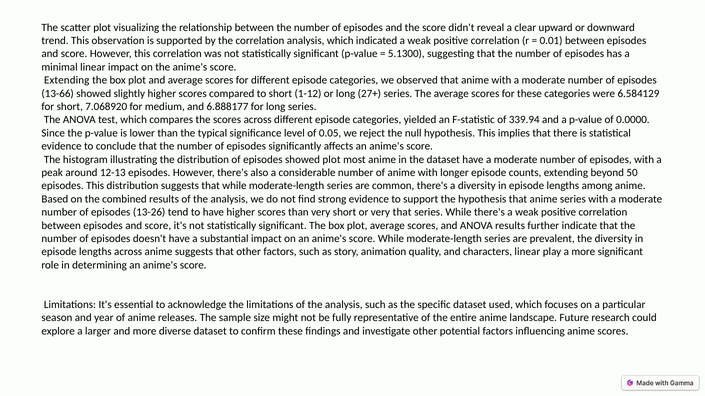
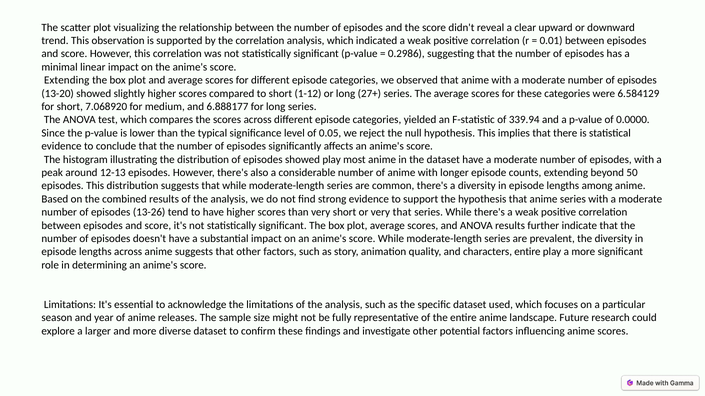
5.1300: 5.1300 -> 0.2986
13-66: 13-66 -> 13-20
showed plot: plot -> play
characters linear: linear -> entire
